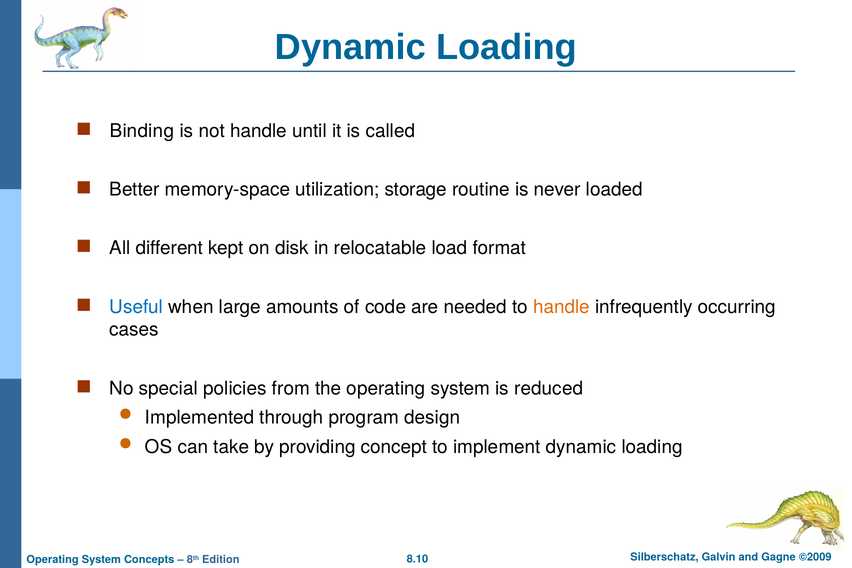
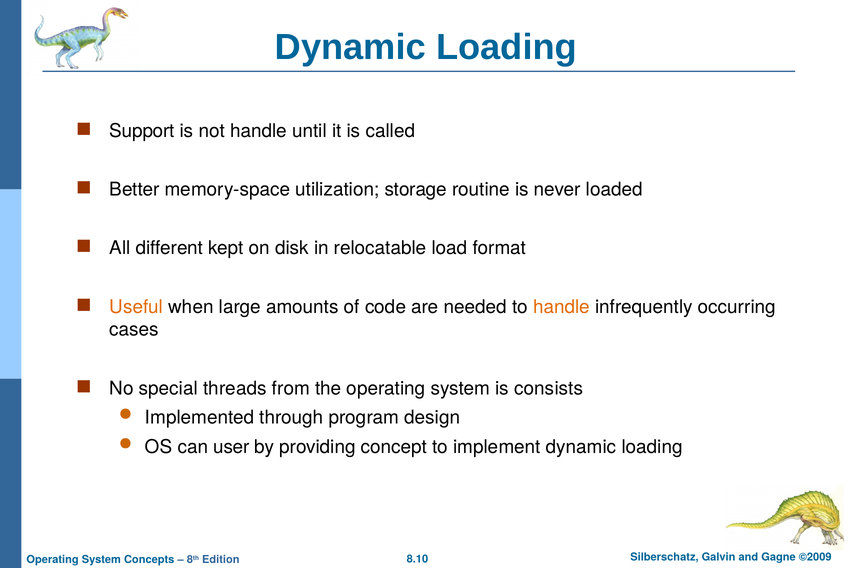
Binding: Binding -> Support
Useful colour: blue -> orange
policies: policies -> threads
reduced: reduced -> consists
take: take -> user
